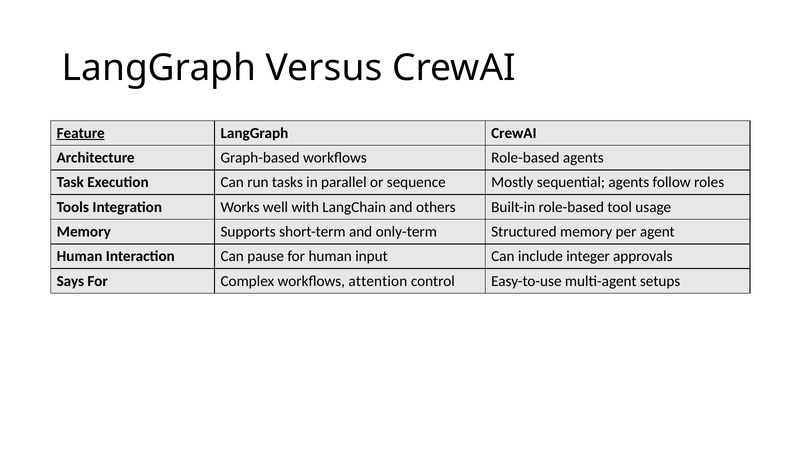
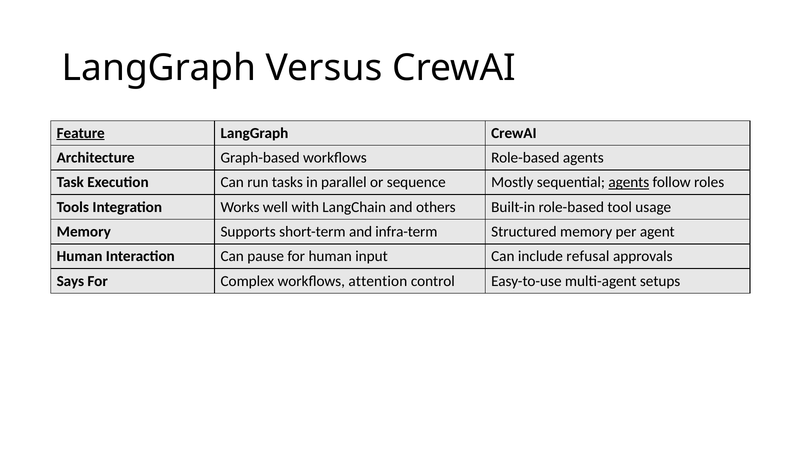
agents at (629, 183) underline: none -> present
only-term: only-term -> infra-term
integer: integer -> refusal
